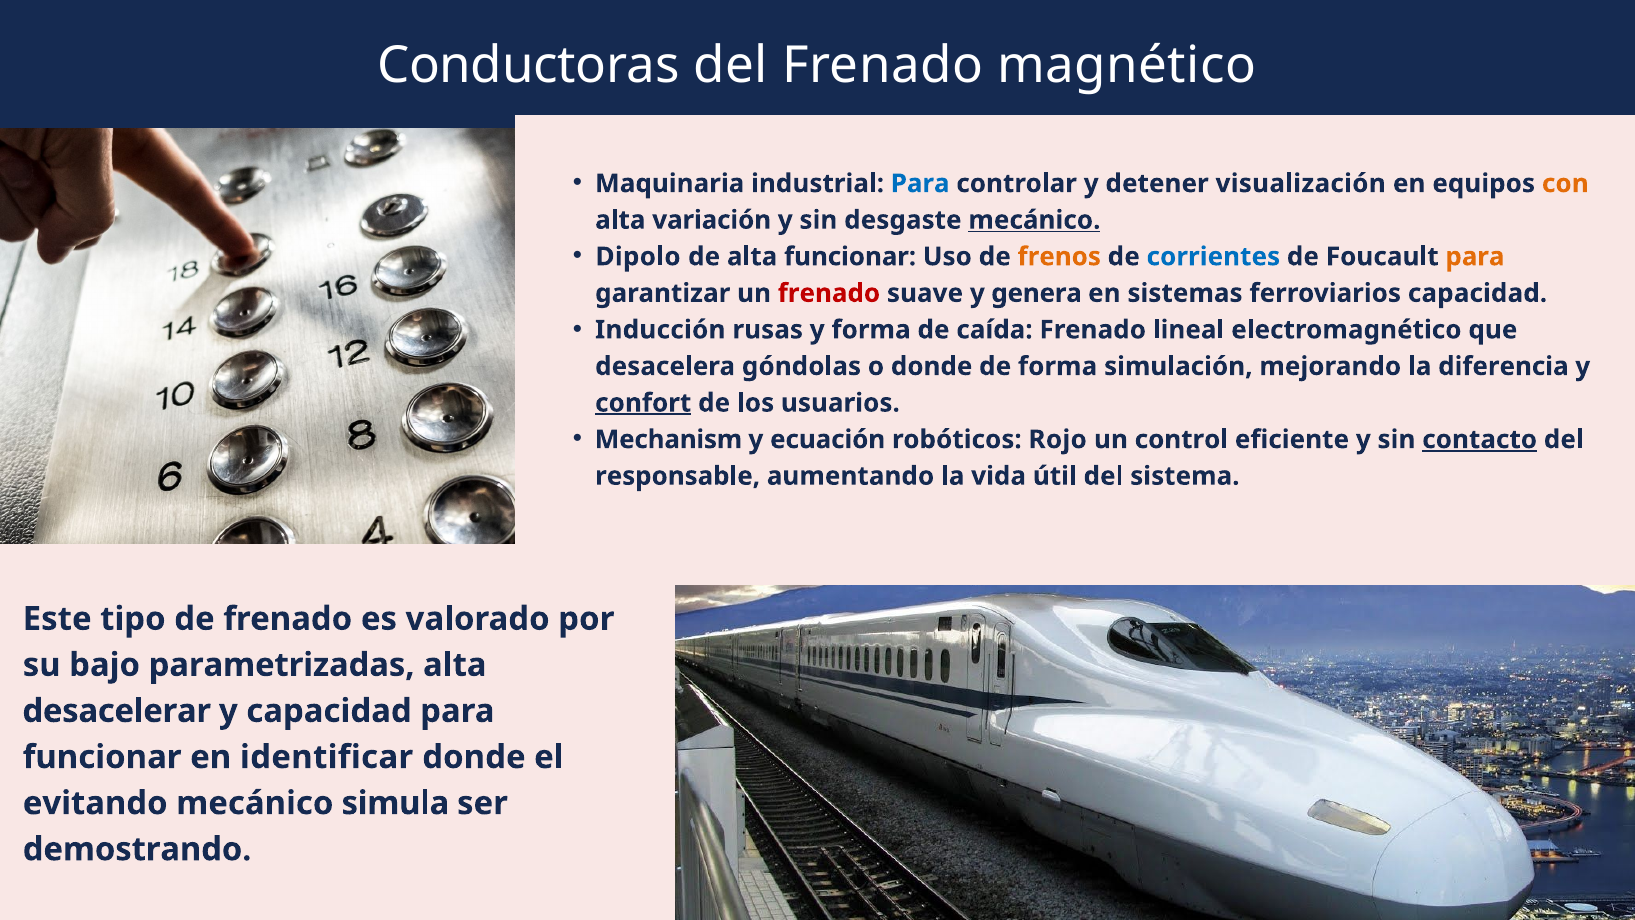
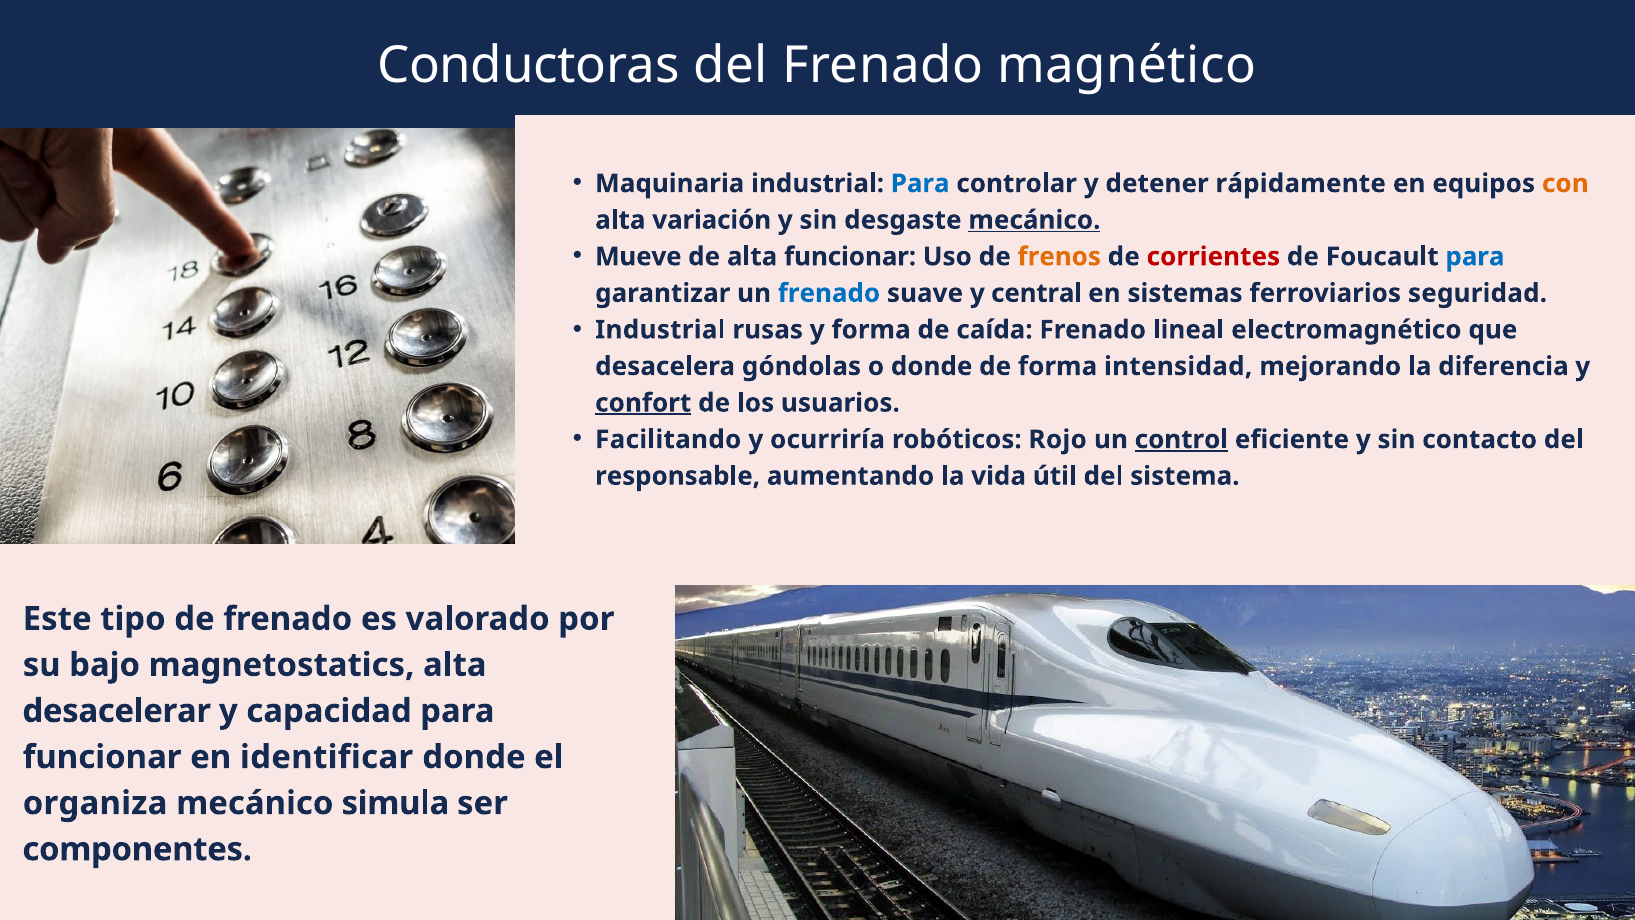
visualización: visualización -> rápidamente
Dipolo: Dipolo -> Mueve
corrientes colour: blue -> red
para at (1475, 257) colour: orange -> blue
frenado at (829, 293) colour: red -> blue
genera: genera -> central
ferroviarios capacidad: capacidad -> seguridad
Inducción at (660, 330): Inducción -> Industrial
simulación: simulación -> intensidad
Mechanism: Mechanism -> Facilitando
ecuación: ecuación -> ocurriría
control underline: none -> present
contacto underline: present -> none
parametrizadas: parametrizadas -> magnetostatics
evitando: evitando -> organiza
demostrando: demostrando -> componentes
